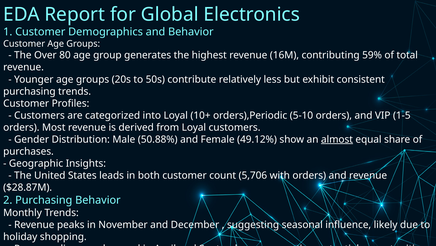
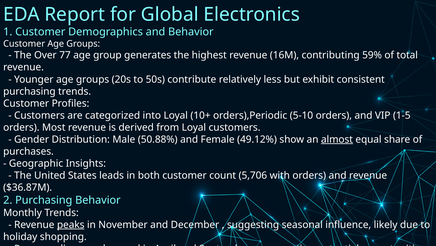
80: 80 -> 77
$28.87M: $28.87M -> $36.87M
peaks underline: none -> present
